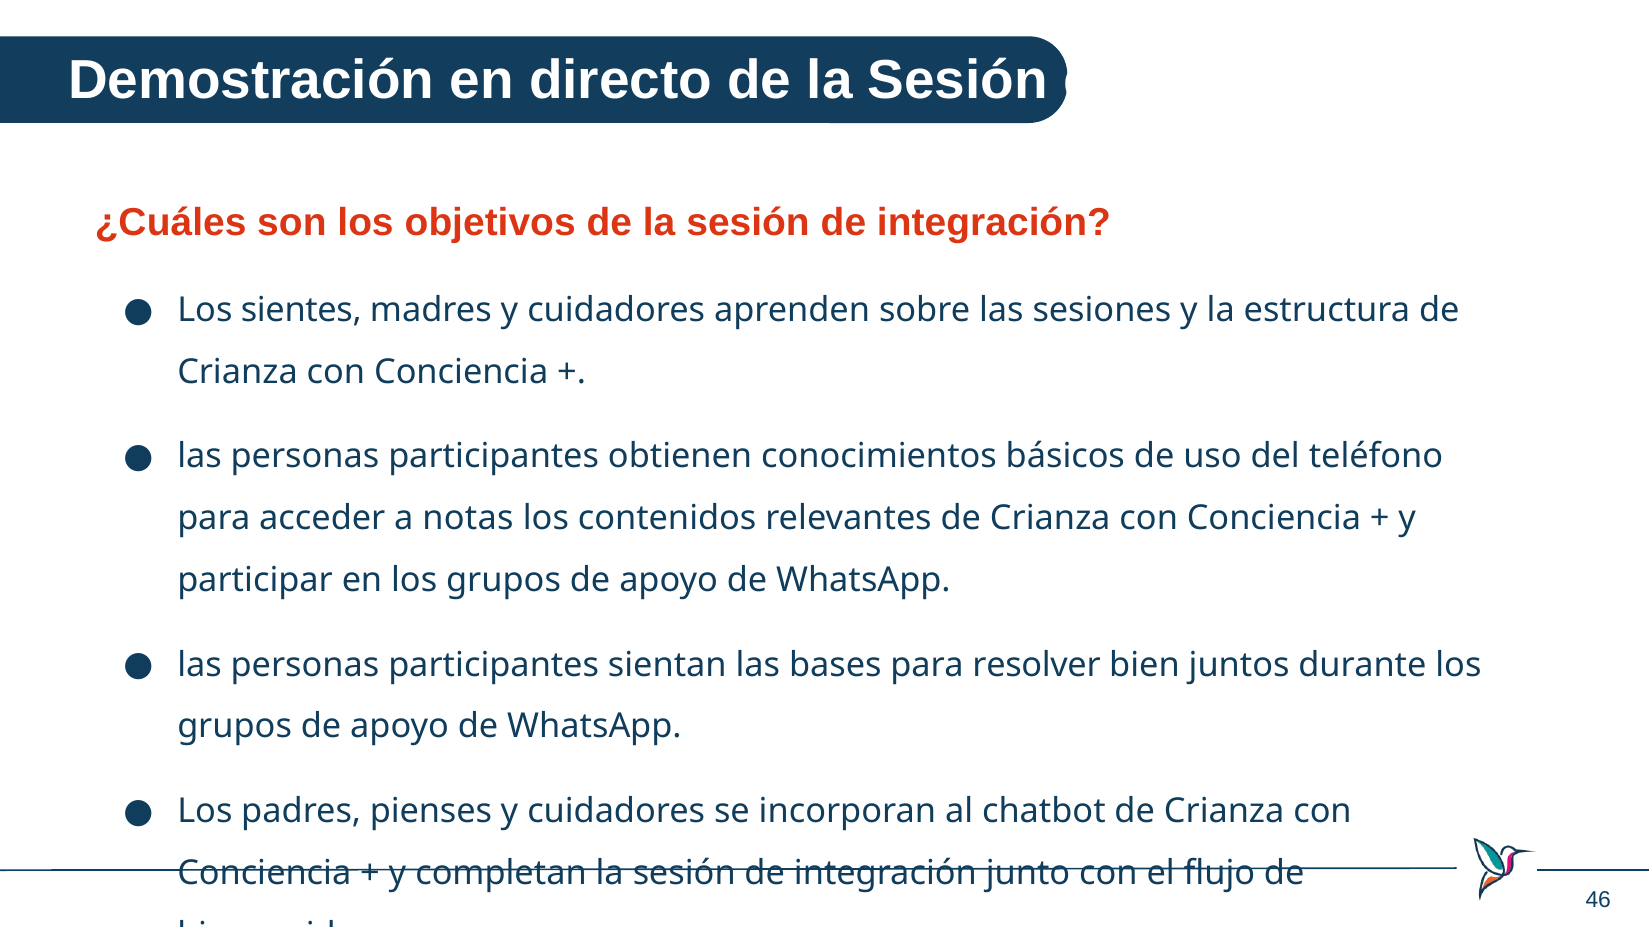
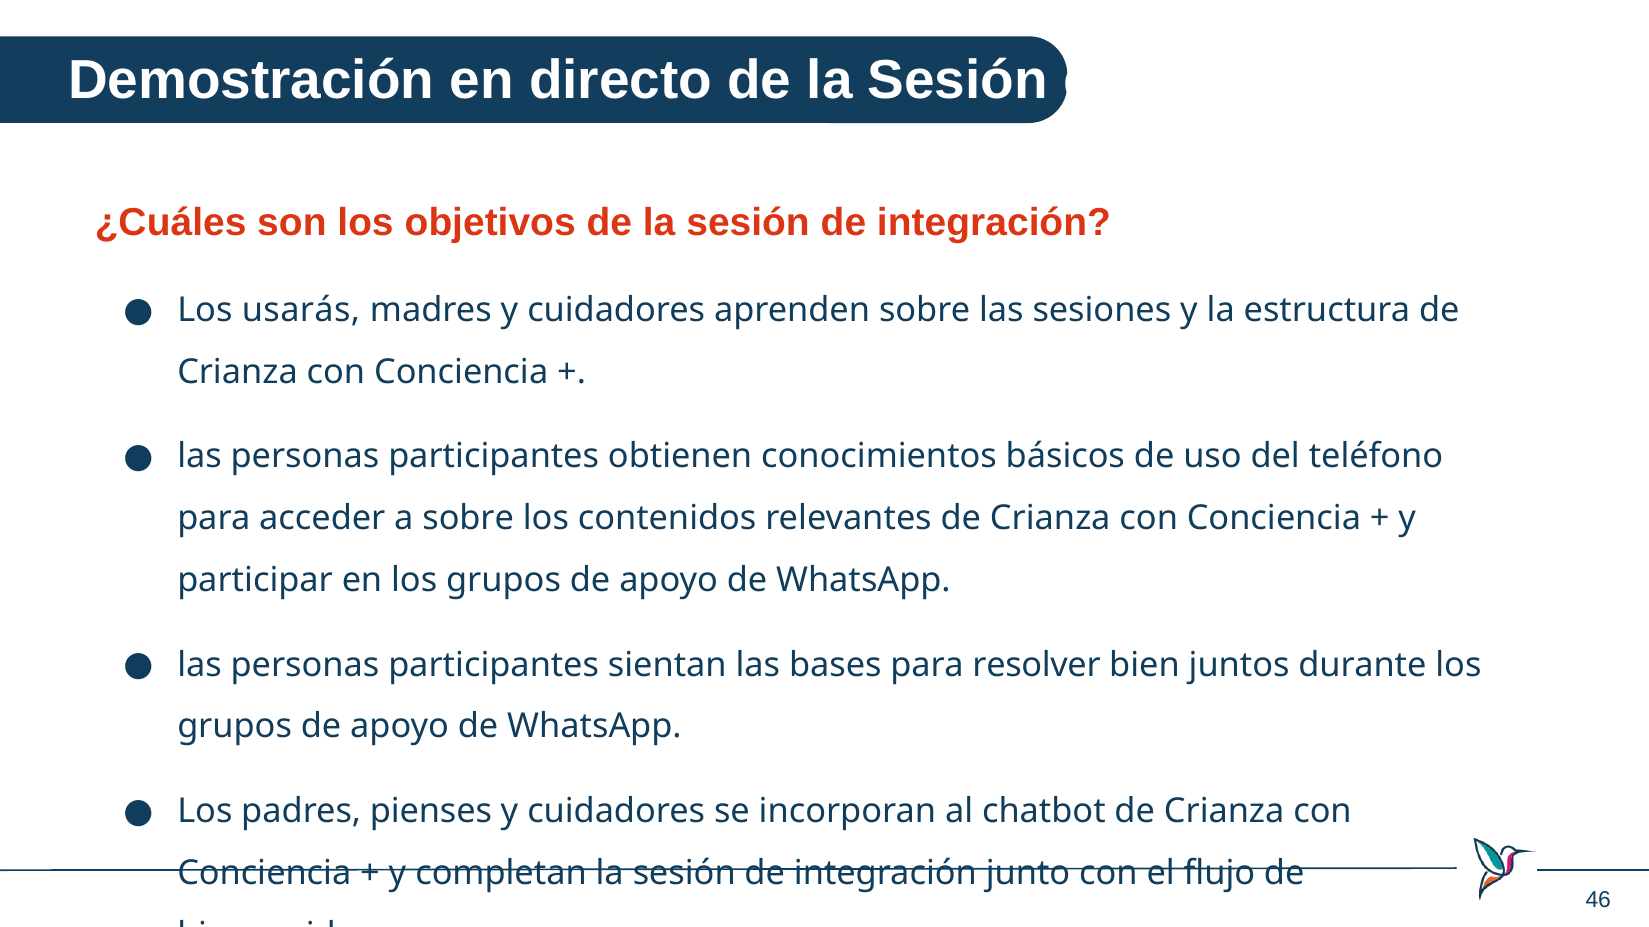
sientes: sientes -> usarás
a notas: notas -> sobre
